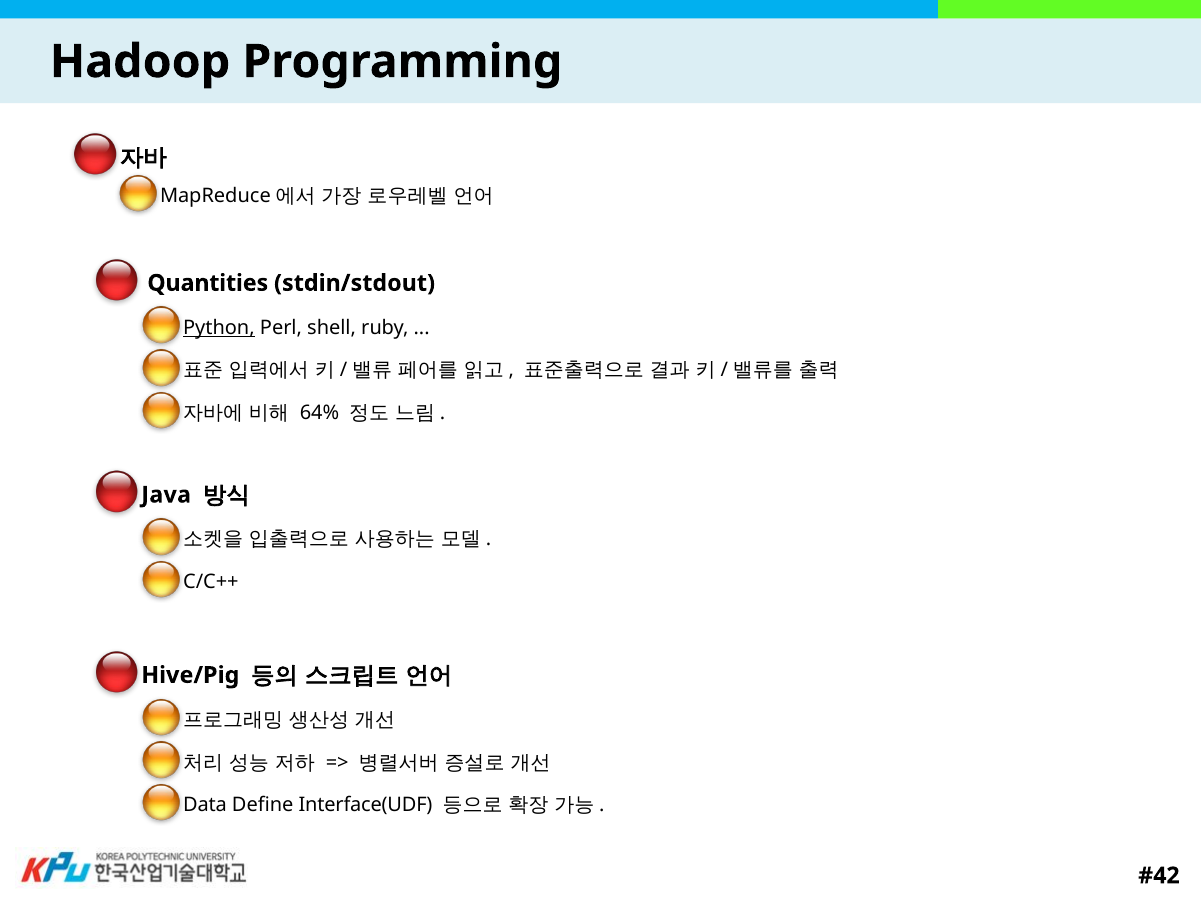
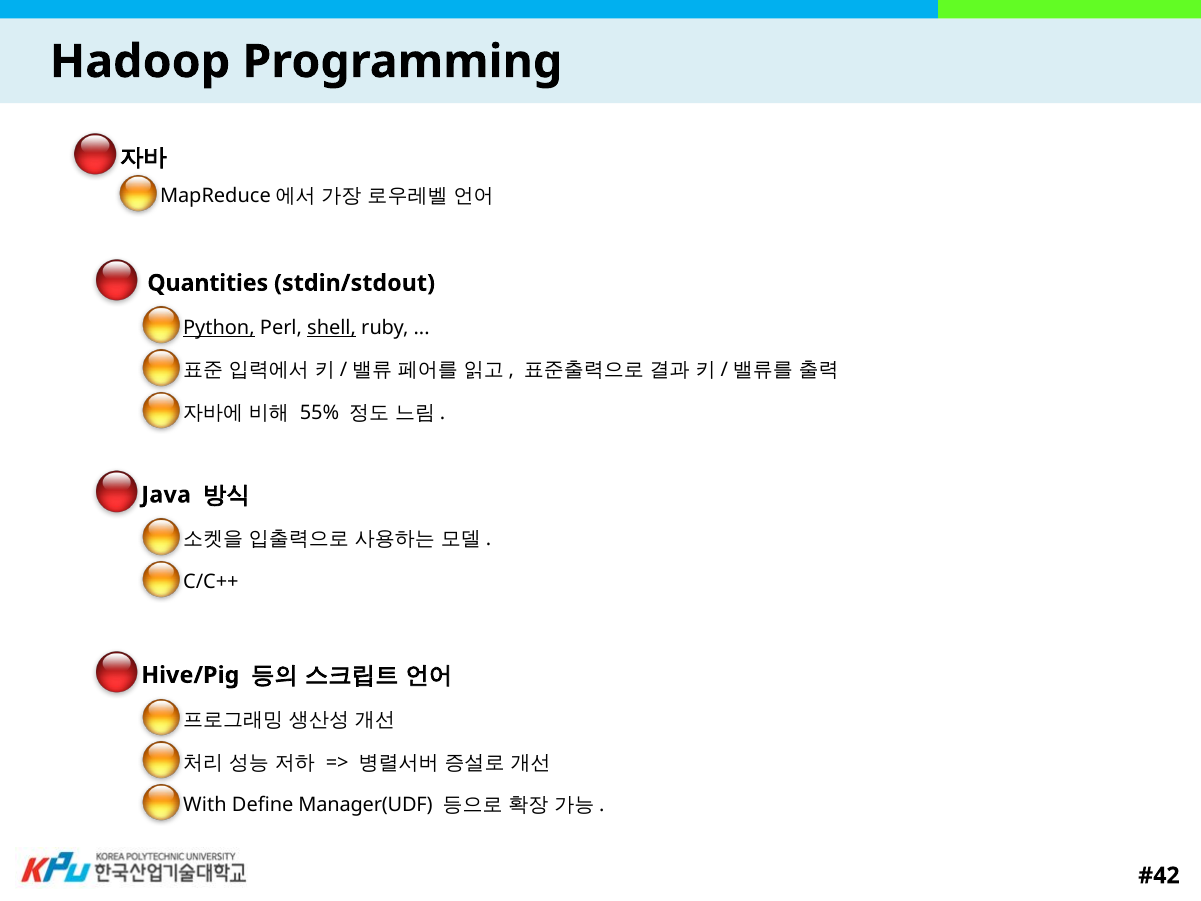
shell underline: none -> present
64%: 64% -> 55%
Data: Data -> With
Interface(UDF: Interface(UDF -> Manager(UDF
